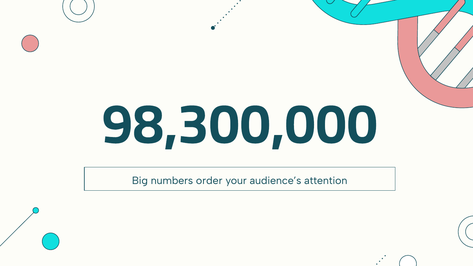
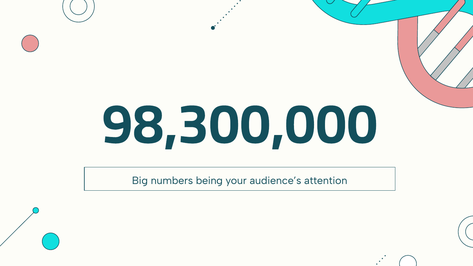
order: order -> being
